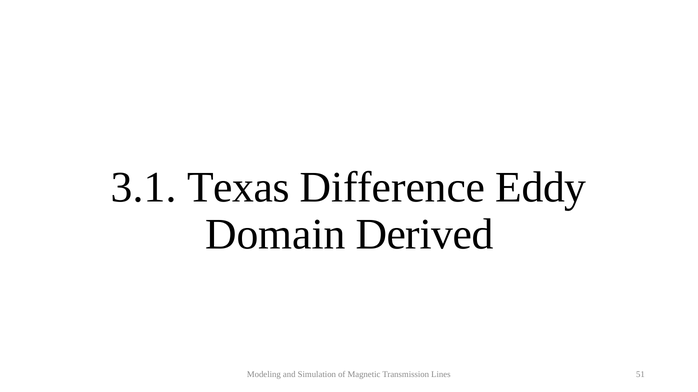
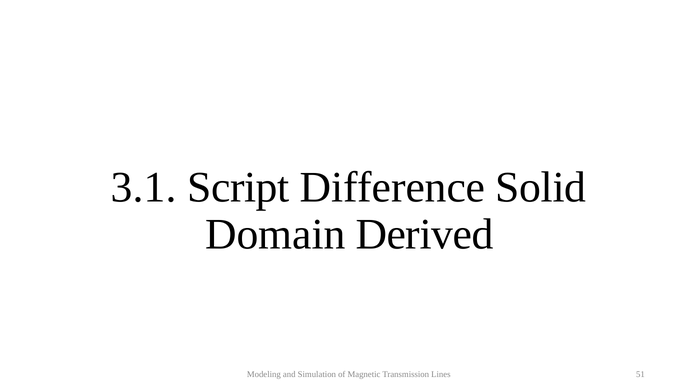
Texas: Texas -> Script
Eddy: Eddy -> Solid
